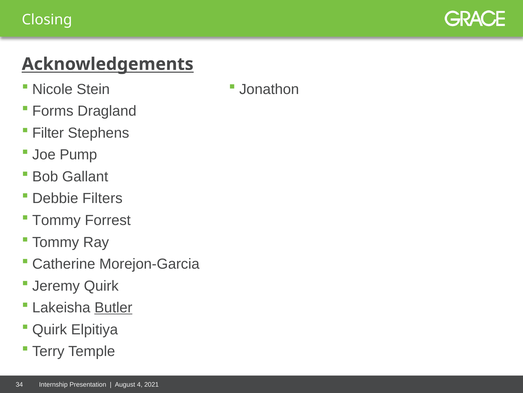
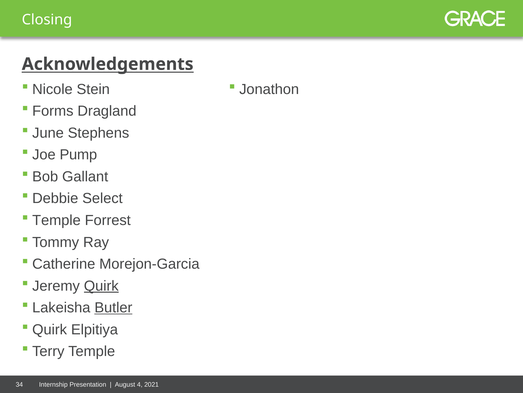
Filter: Filter -> June
Filters: Filters -> Select
Tommy at (56, 220): Tommy -> Temple
Quirk at (101, 285) underline: none -> present
